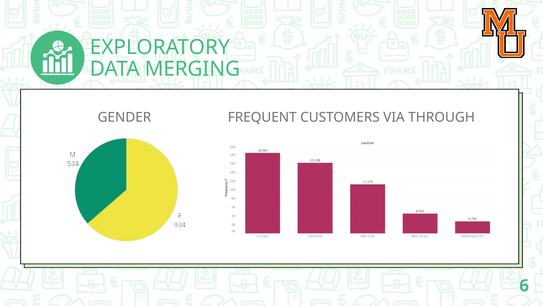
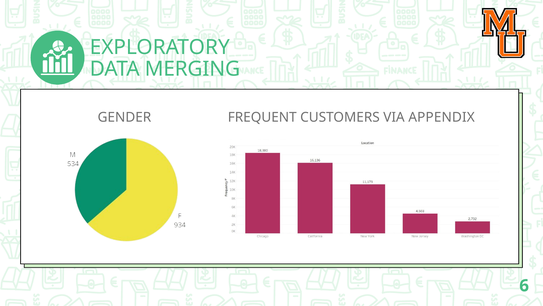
THROUGH: THROUGH -> APPENDIX
